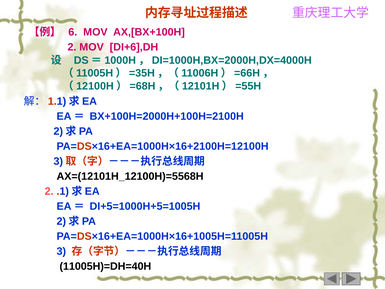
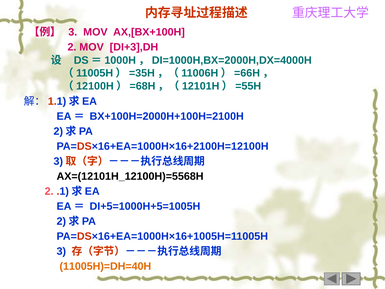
6 at (73, 32): 6 -> 3
DI+6],DH: DI+6],DH -> DI+3],DH
11005H)=DH=40H colour: black -> orange
